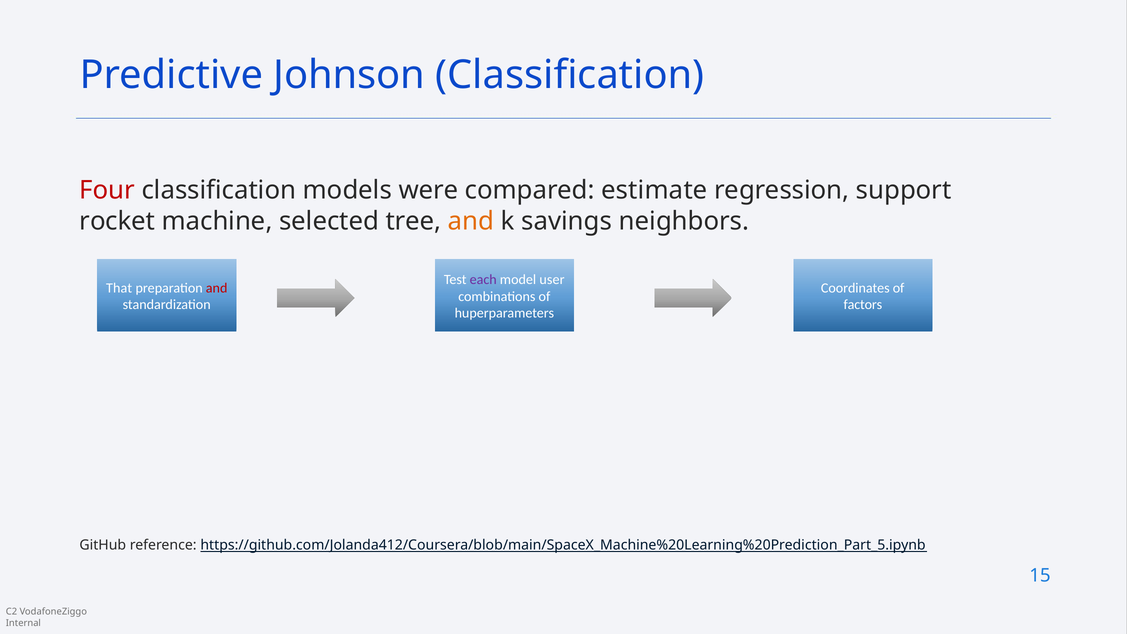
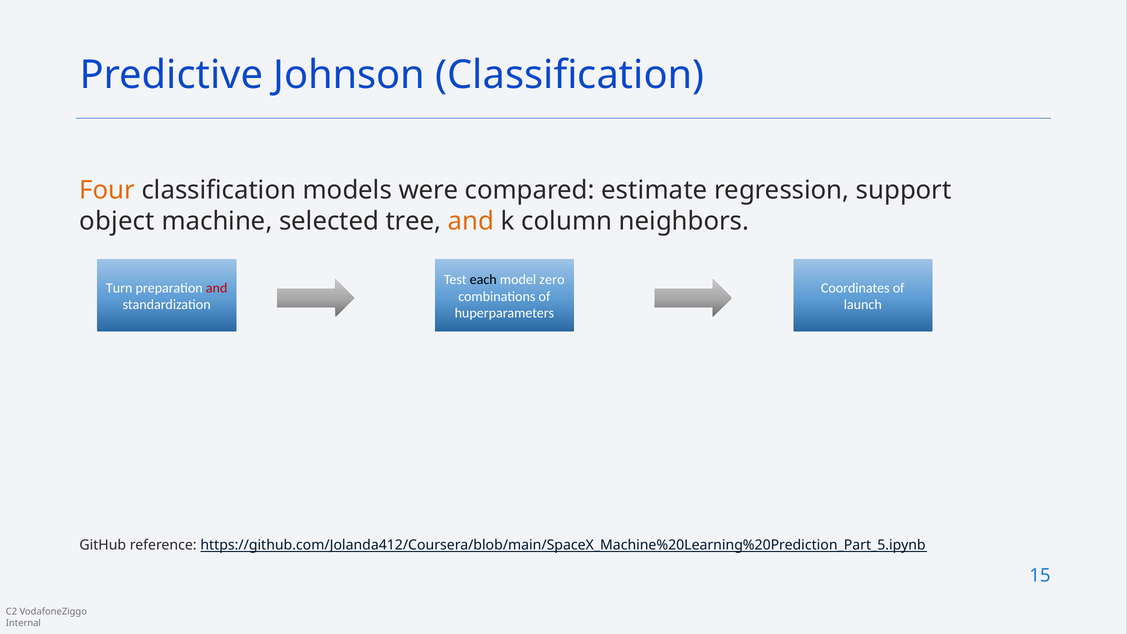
Four colour: red -> orange
rocket: rocket -> object
savings: savings -> column
each colour: purple -> black
user: user -> zero
That: That -> Turn
factors: factors -> launch
